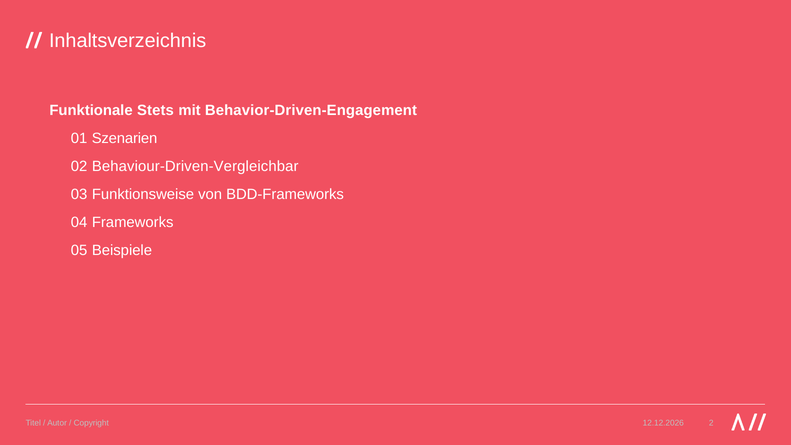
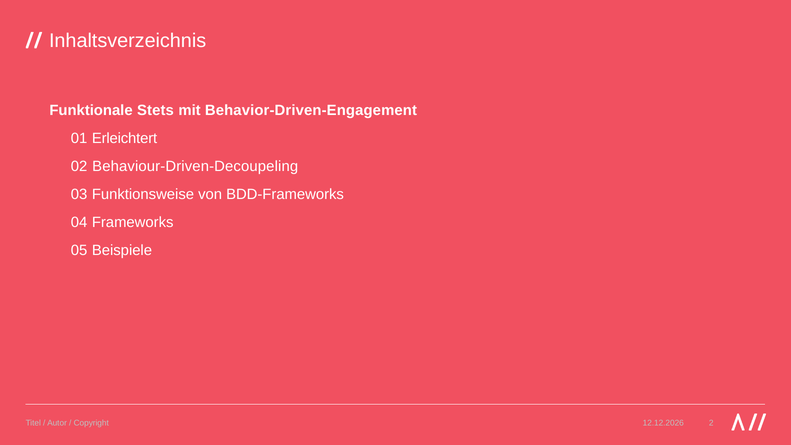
Szenarien: Szenarien -> Erleichtert
Behaviour-Driven-Vergleichbar: Behaviour-Driven-Vergleichbar -> Behaviour-Driven-Decoupeling
